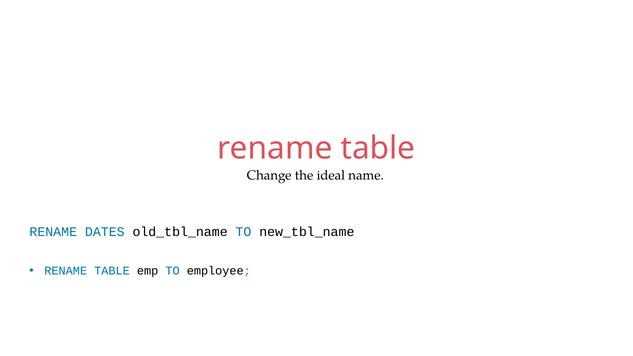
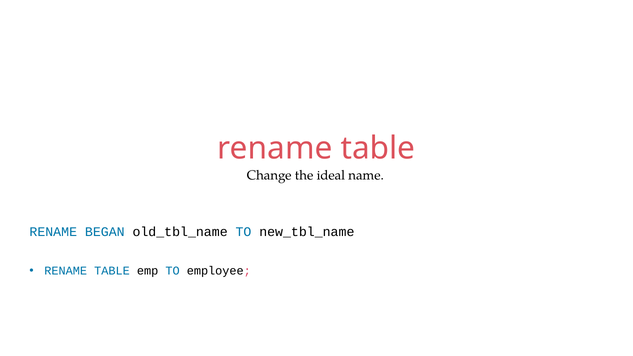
DATES: DATES -> BEGAN
